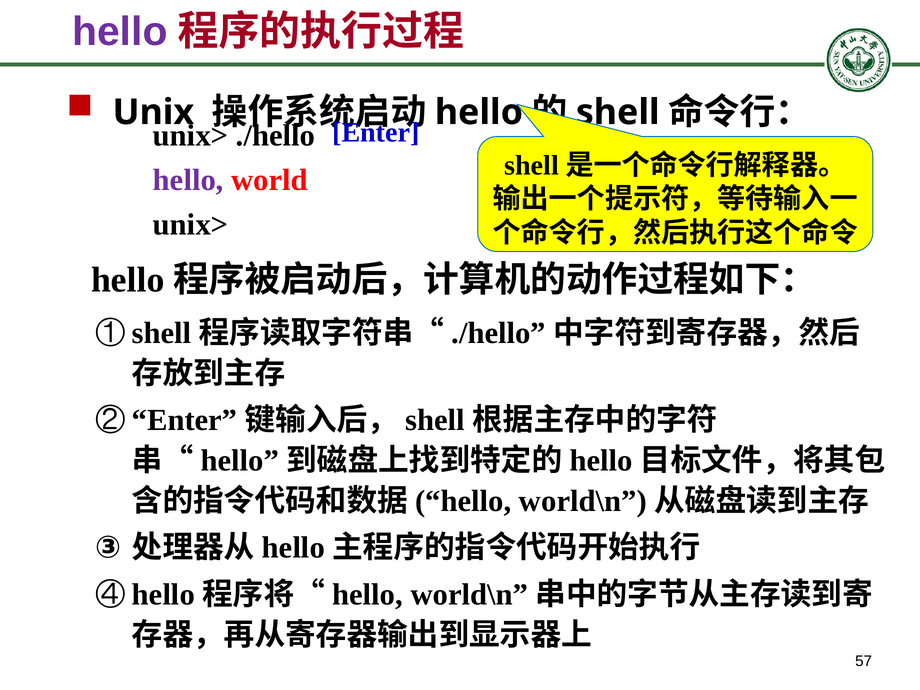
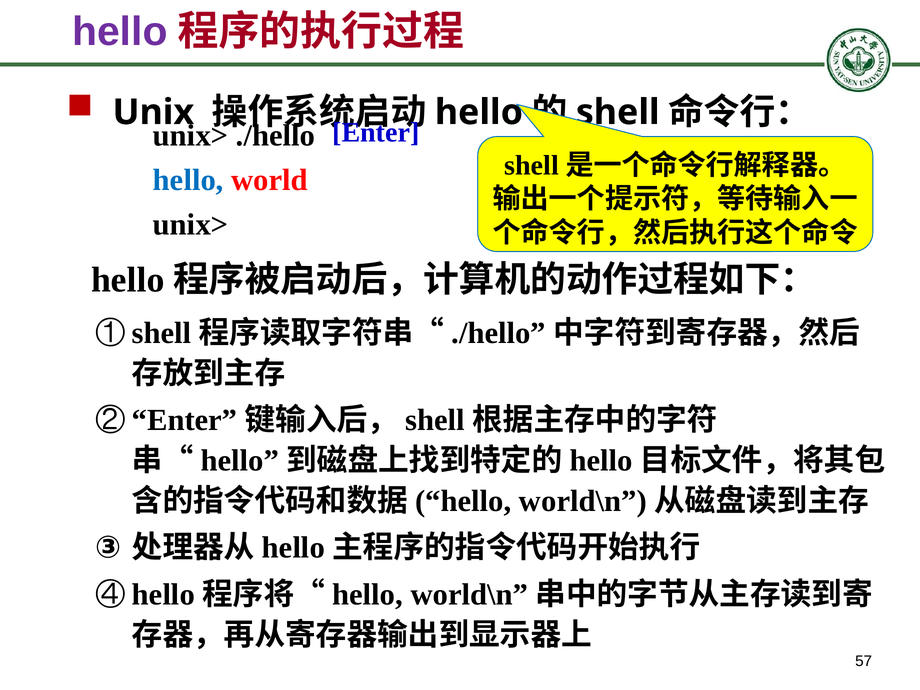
hello at (188, 180) colour: purple -> blue
